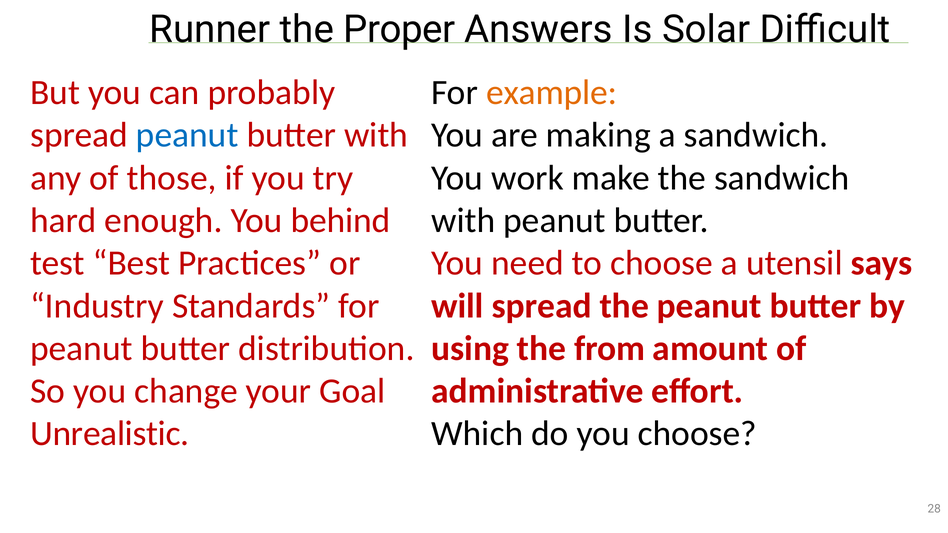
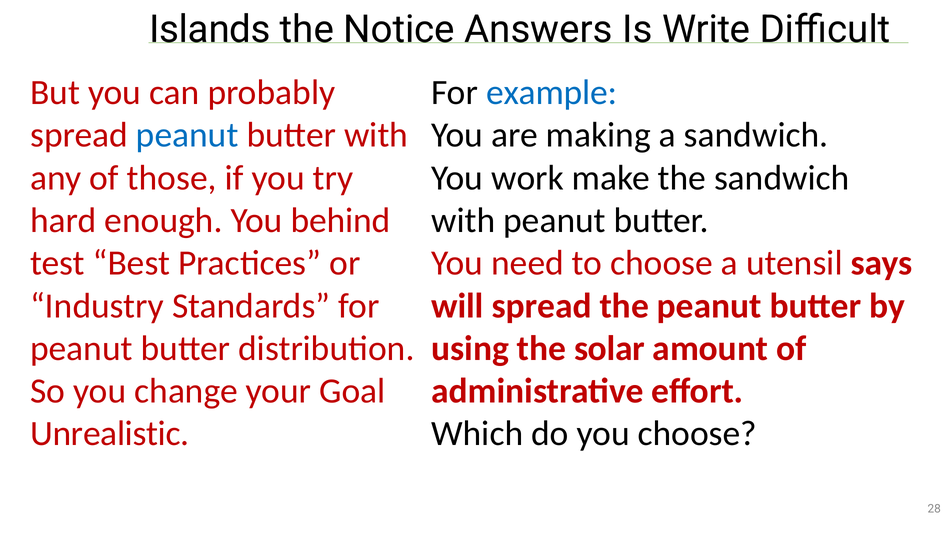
Runner: Runner -> Islands
Proper: Proper -> Notice
Solar: Solar -> Write
example colour: orange -> blue
from: from -> solar
